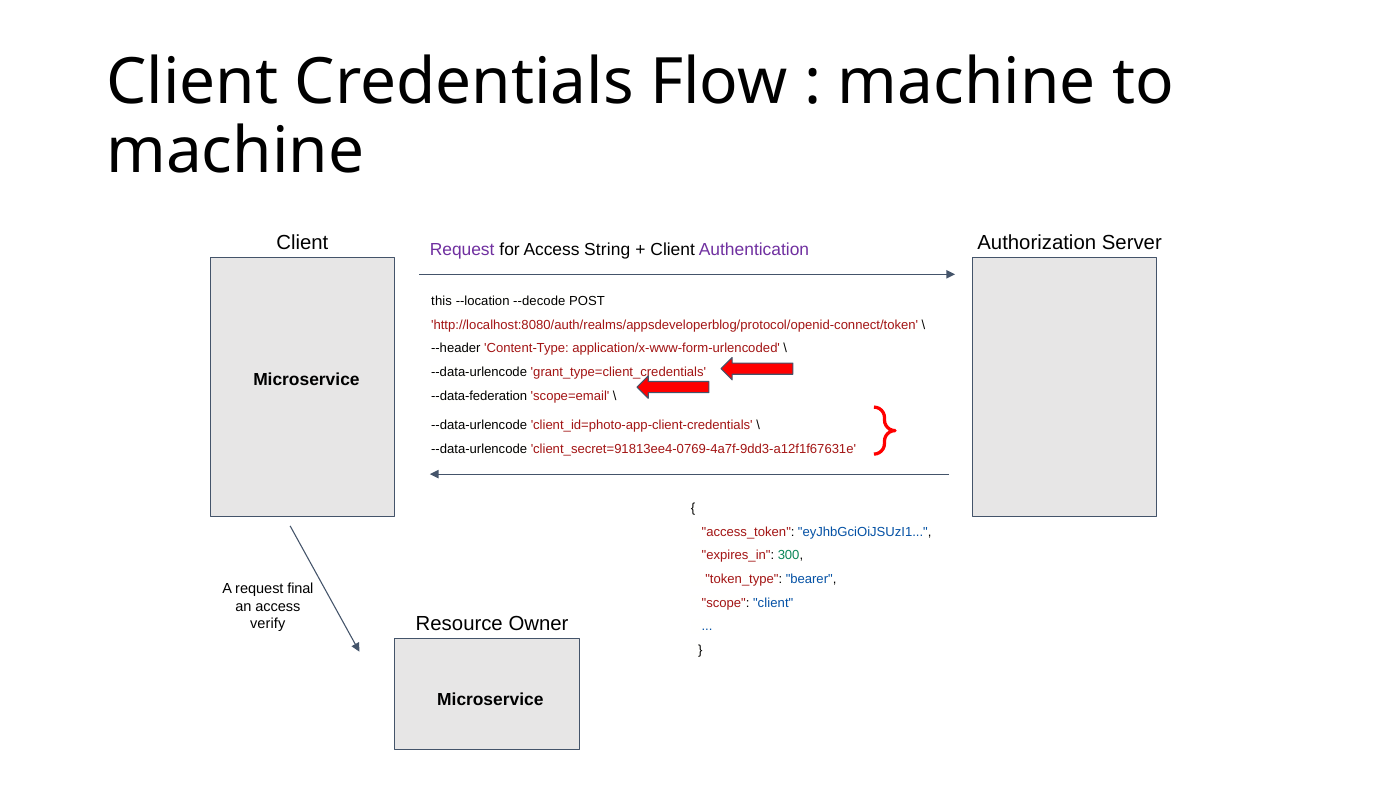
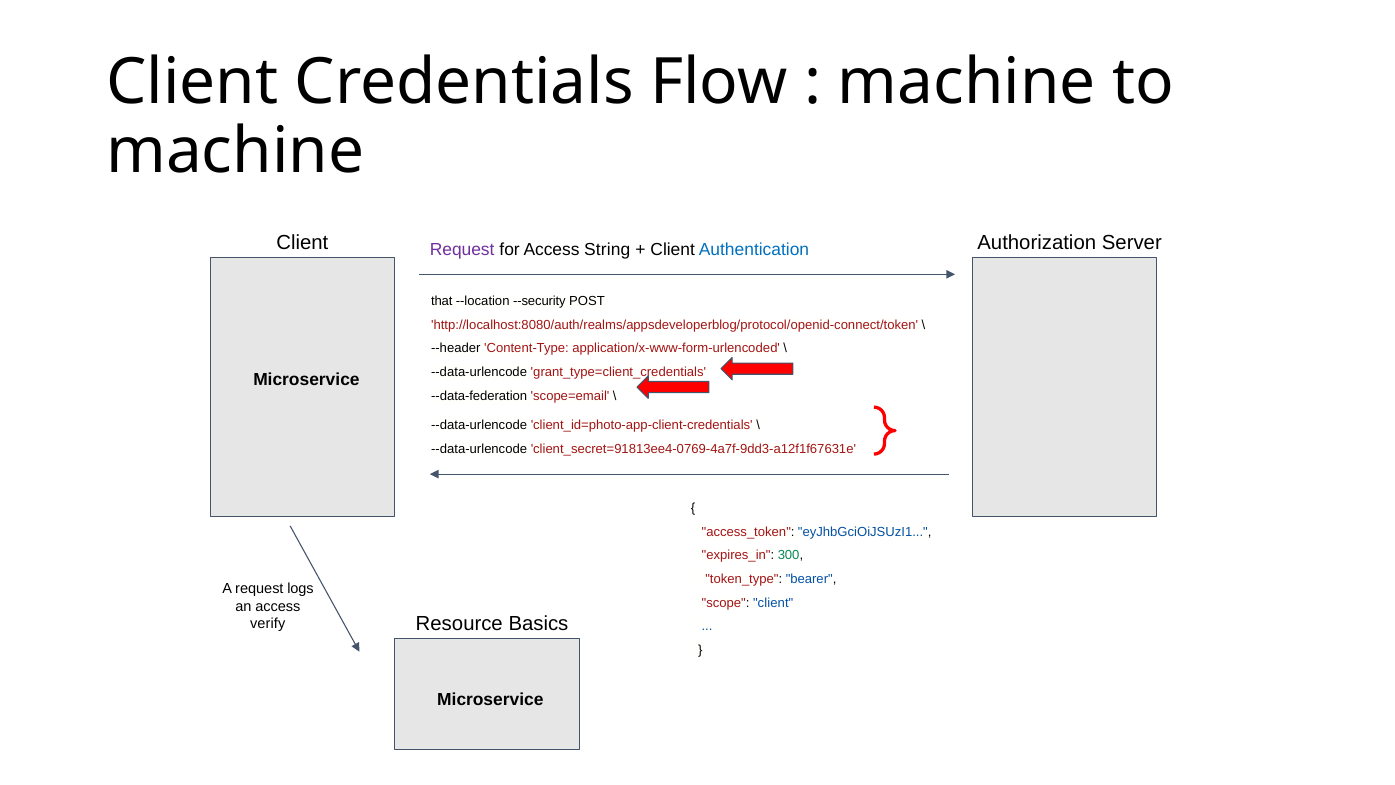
Authentication colour: purple -> blue
this: this -> that
--decode: --decode -> --security
final: final -> logs
Owner: Owner -> Basics
